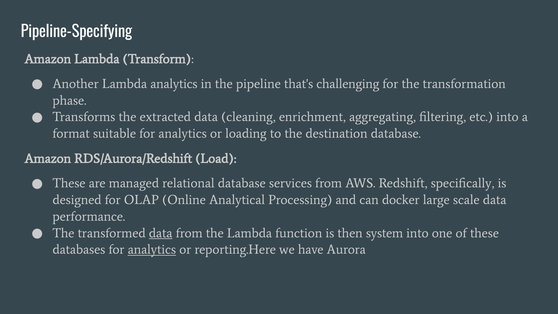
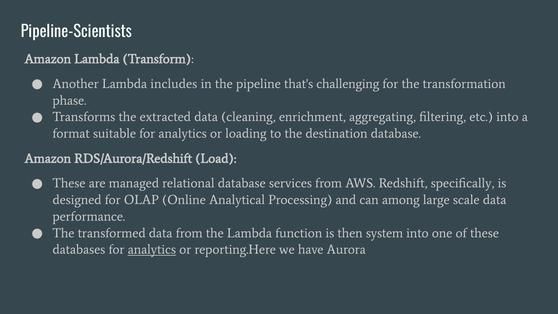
Pipeline-Specifying: Pipeline-Specifying -> Pipeline-Scientists
Lambda analytics: analytics -> includes
docker: docker -> among
data at (161, 233) underline: present -> none
